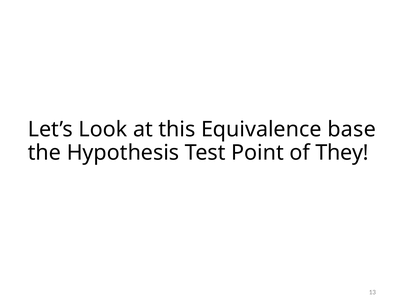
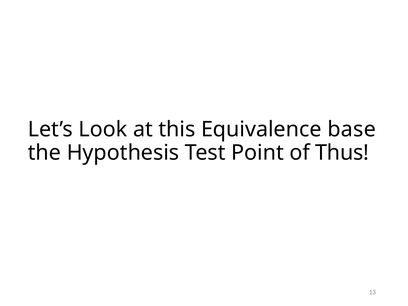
They: They -> Thus
